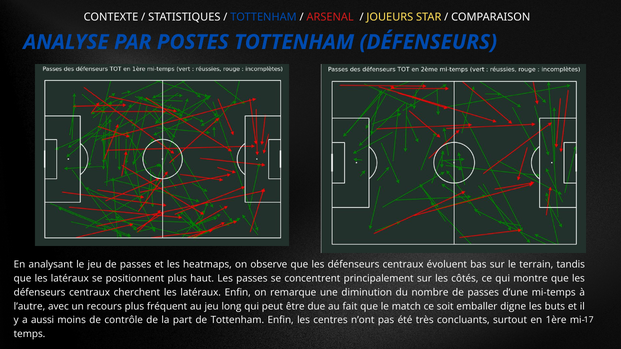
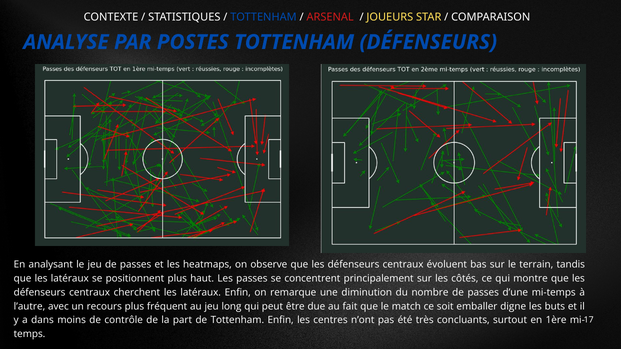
aussi: aussi -> dans
